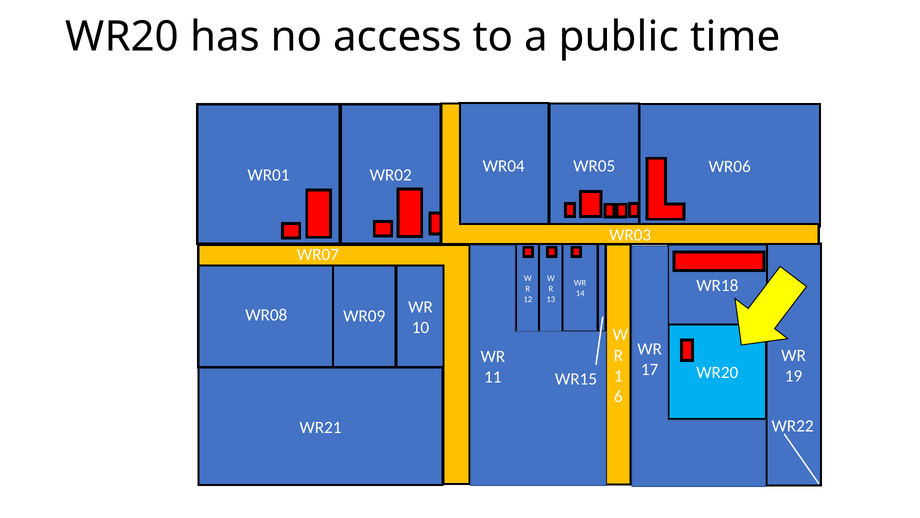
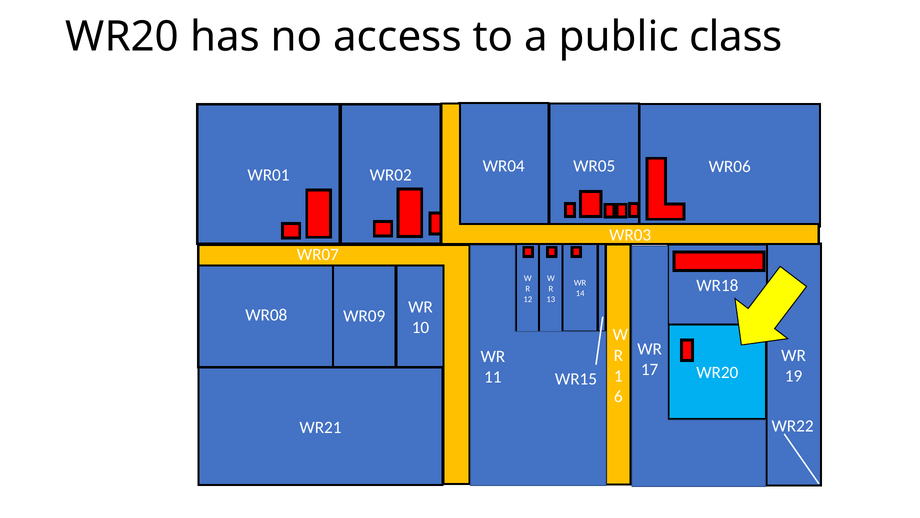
time: time -> class
